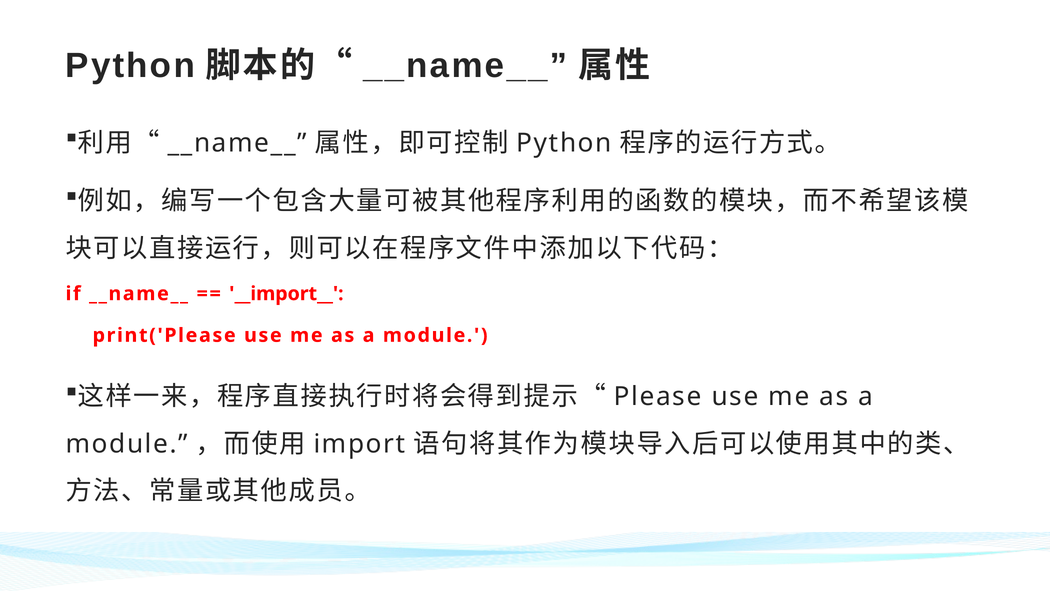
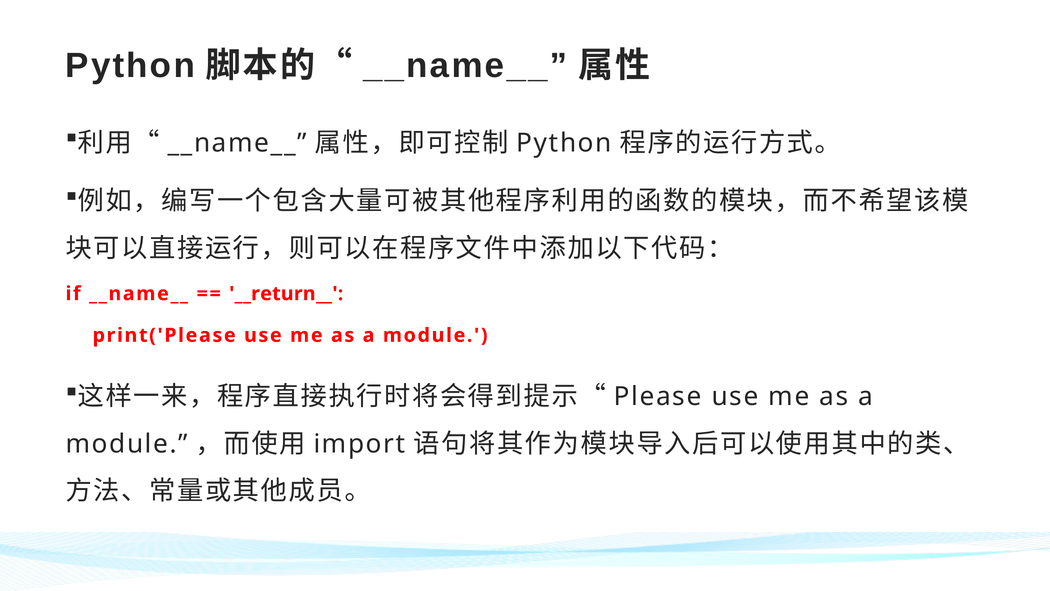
__import__: __import__ -> __return__
